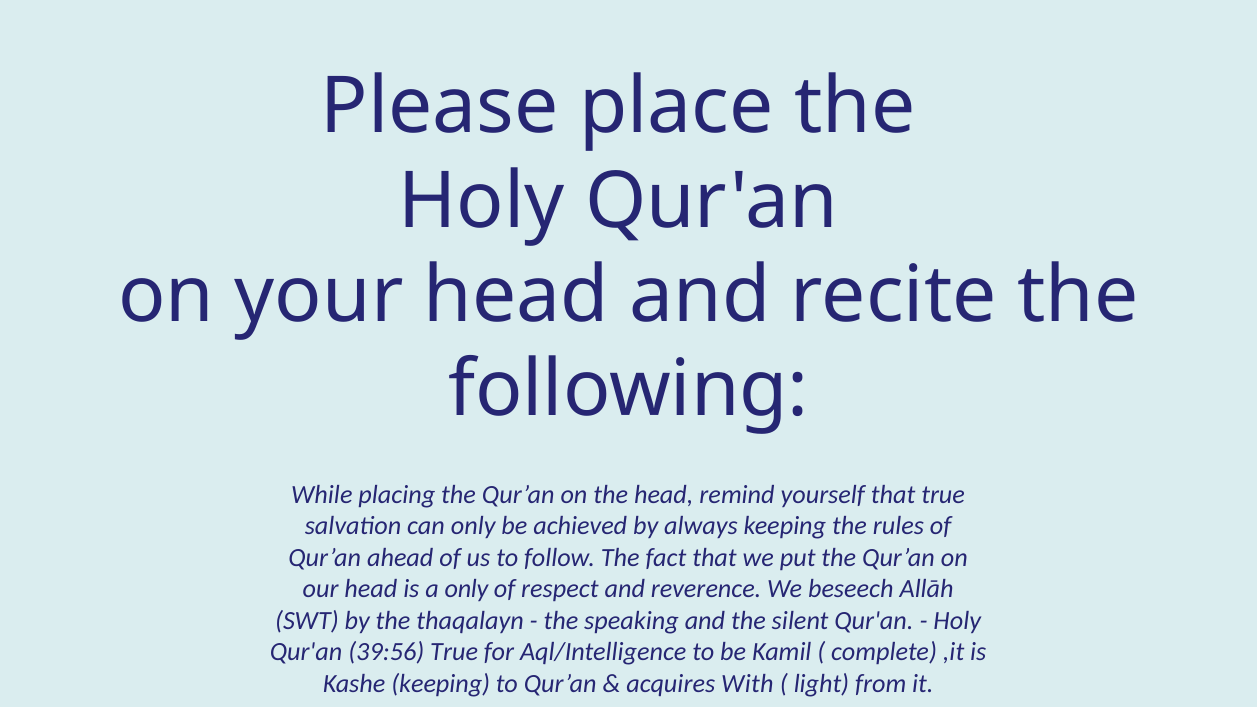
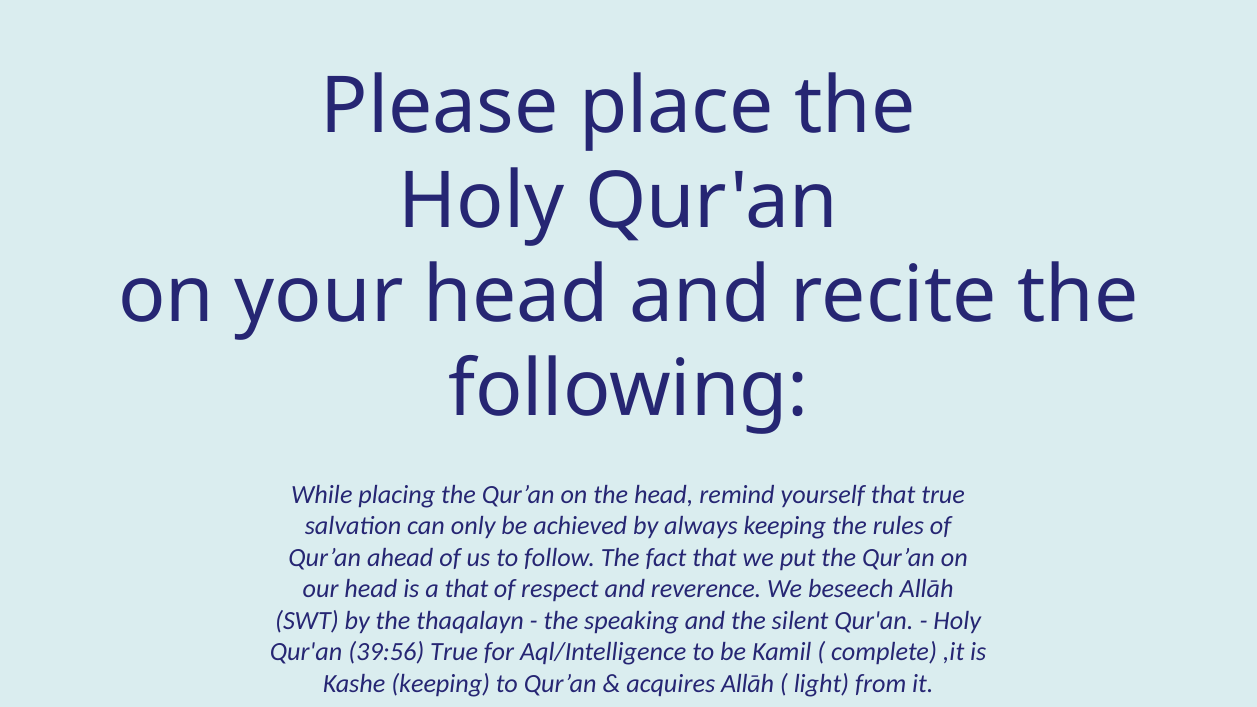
a only: only -> that
acquires With: With -> Allāh
